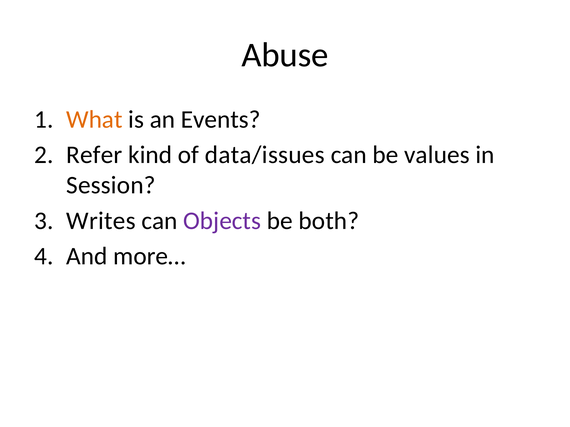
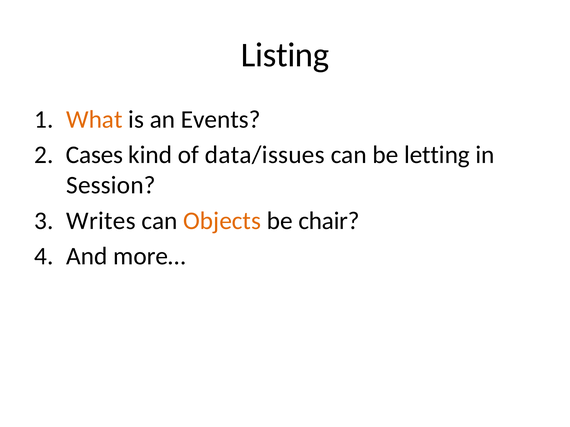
Abuse: Abuse -> Listing
Refer: Refer -> Cases
values: values -> letting
Objects colour: purple -> orange
both: both -> chair
